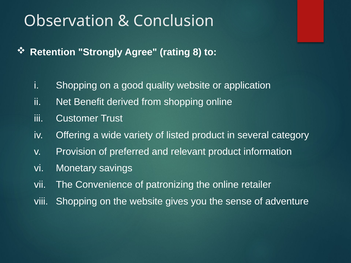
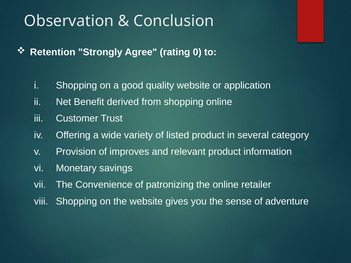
8: 8 -> 0
preferred: preferred -> improves
